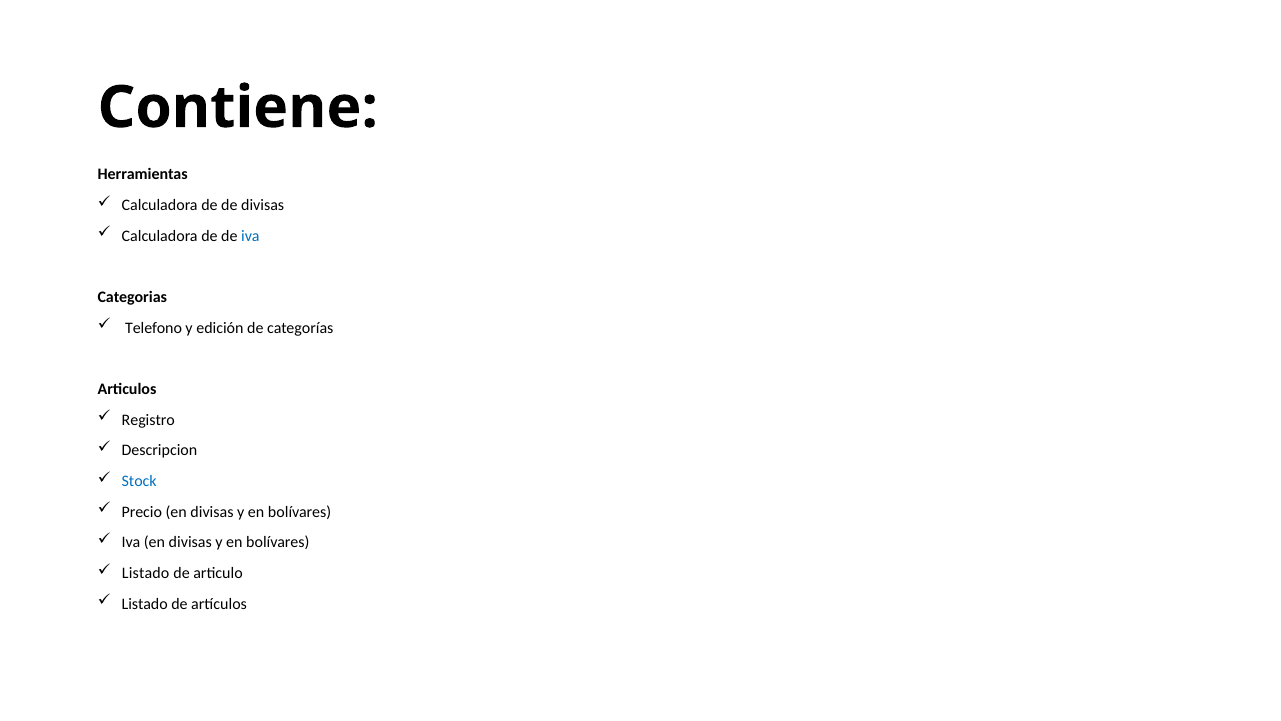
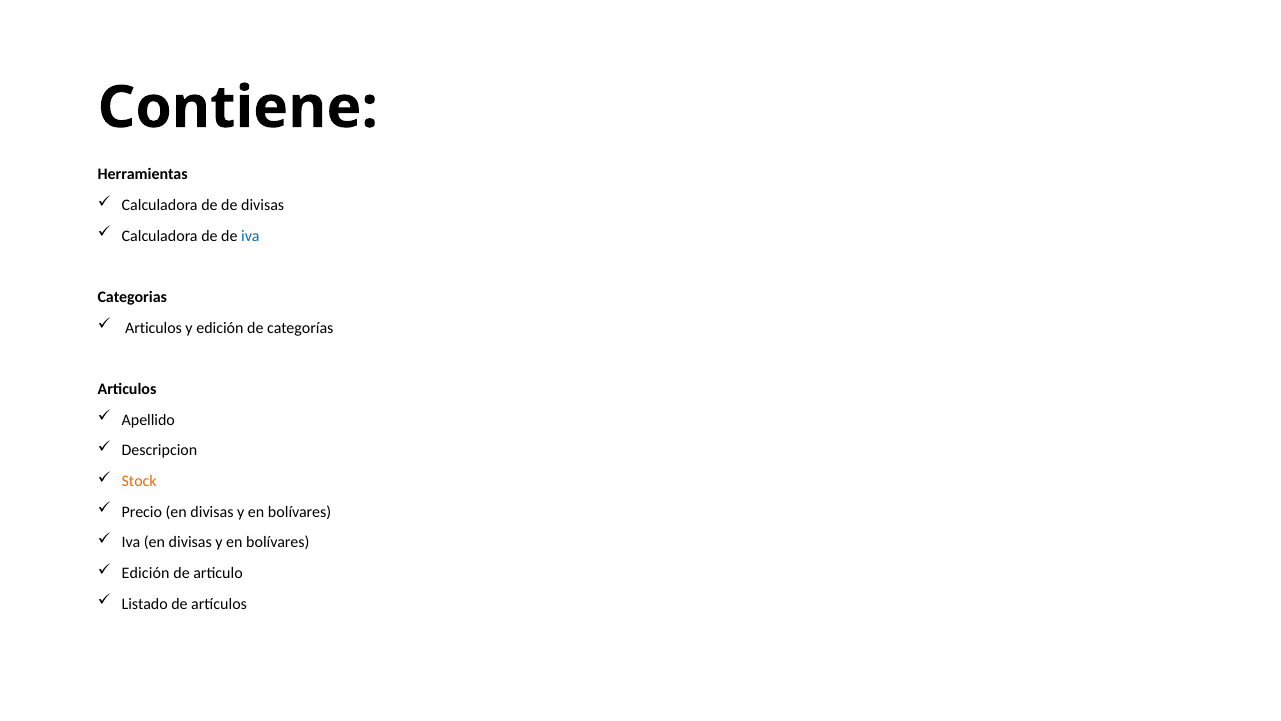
Telefono at (154, 328): Telefono -> Articulos
Registro: Registro -> Apellido
Stock colour: blue -> orange
Listado at (146, 573): Listado -> Edición
